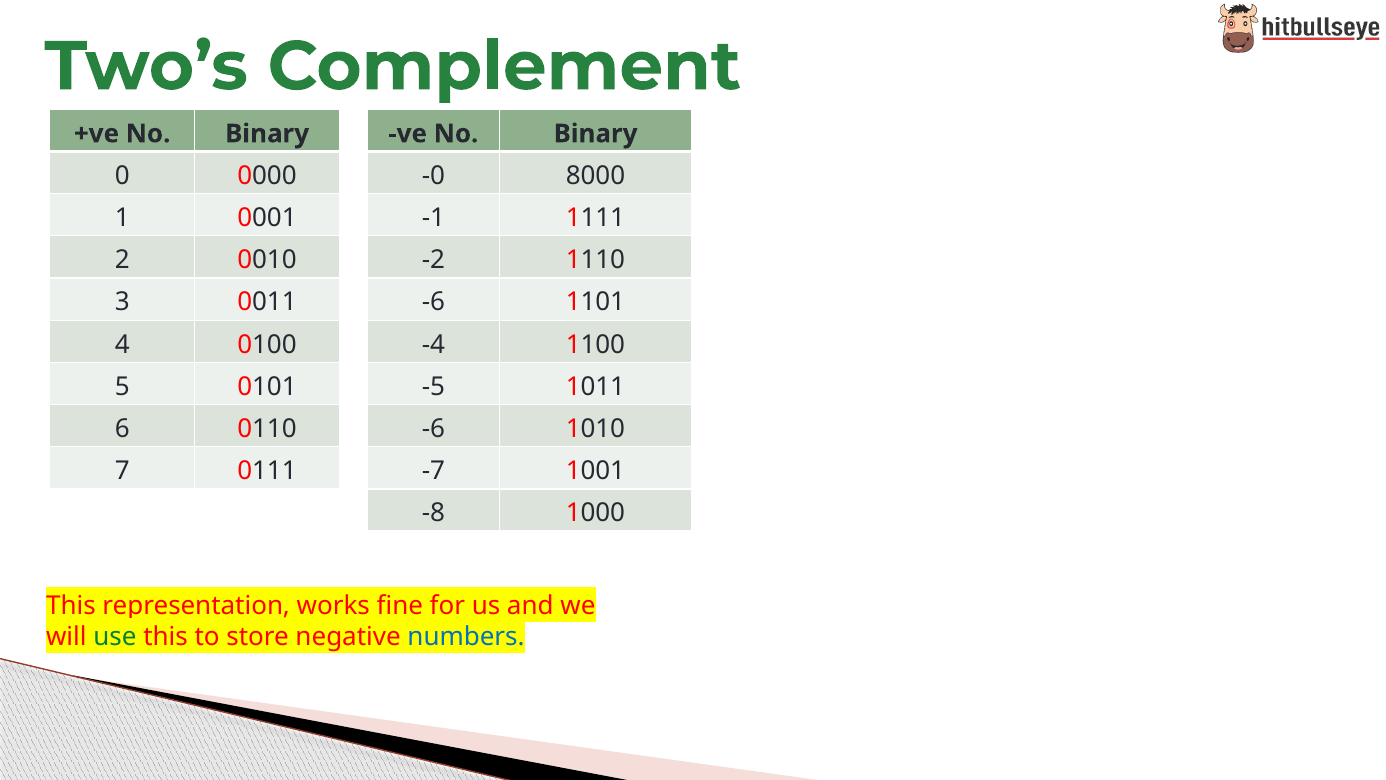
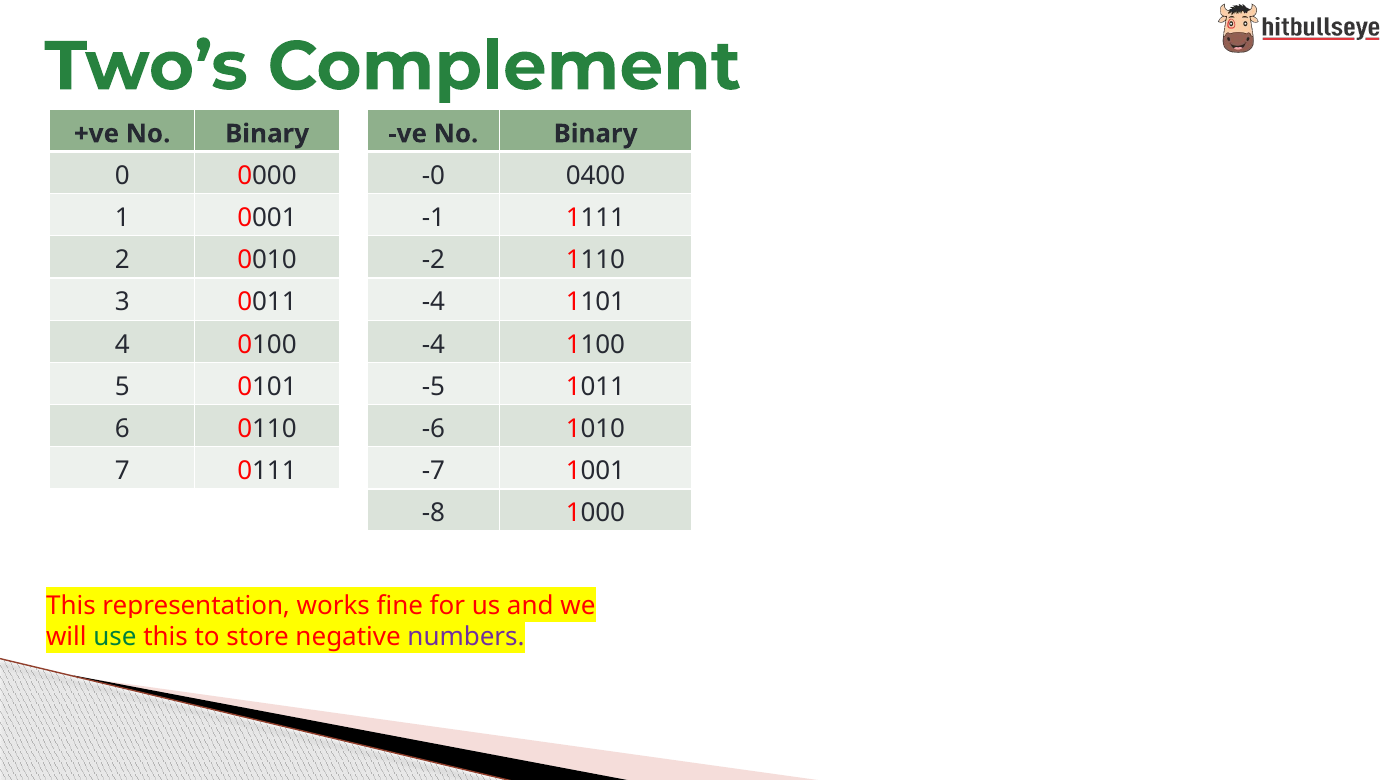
8000: 8000 -> 0400
-6 at (433, 302): -6 -> -4
numbers colour: blue -> purple
